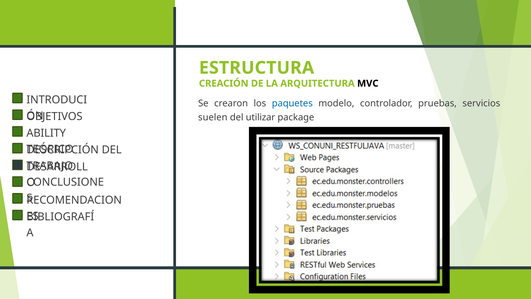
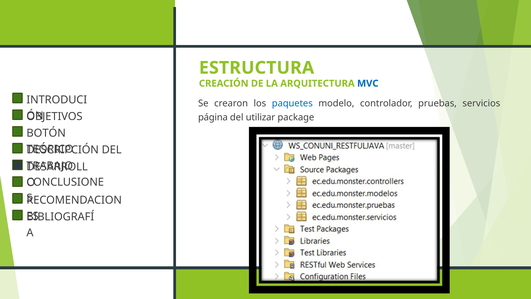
MVC colour: black -> blue
suelen: suelen -> página
ABILITY: ABILITY -> BOTÓN
